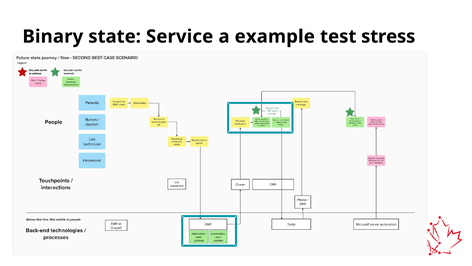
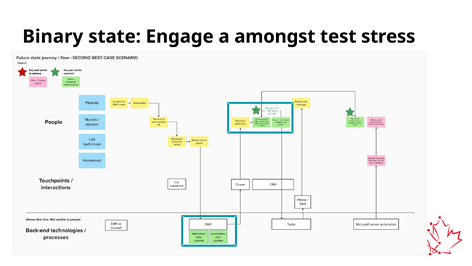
Service: Service -> Engage
example: example -> amongst
